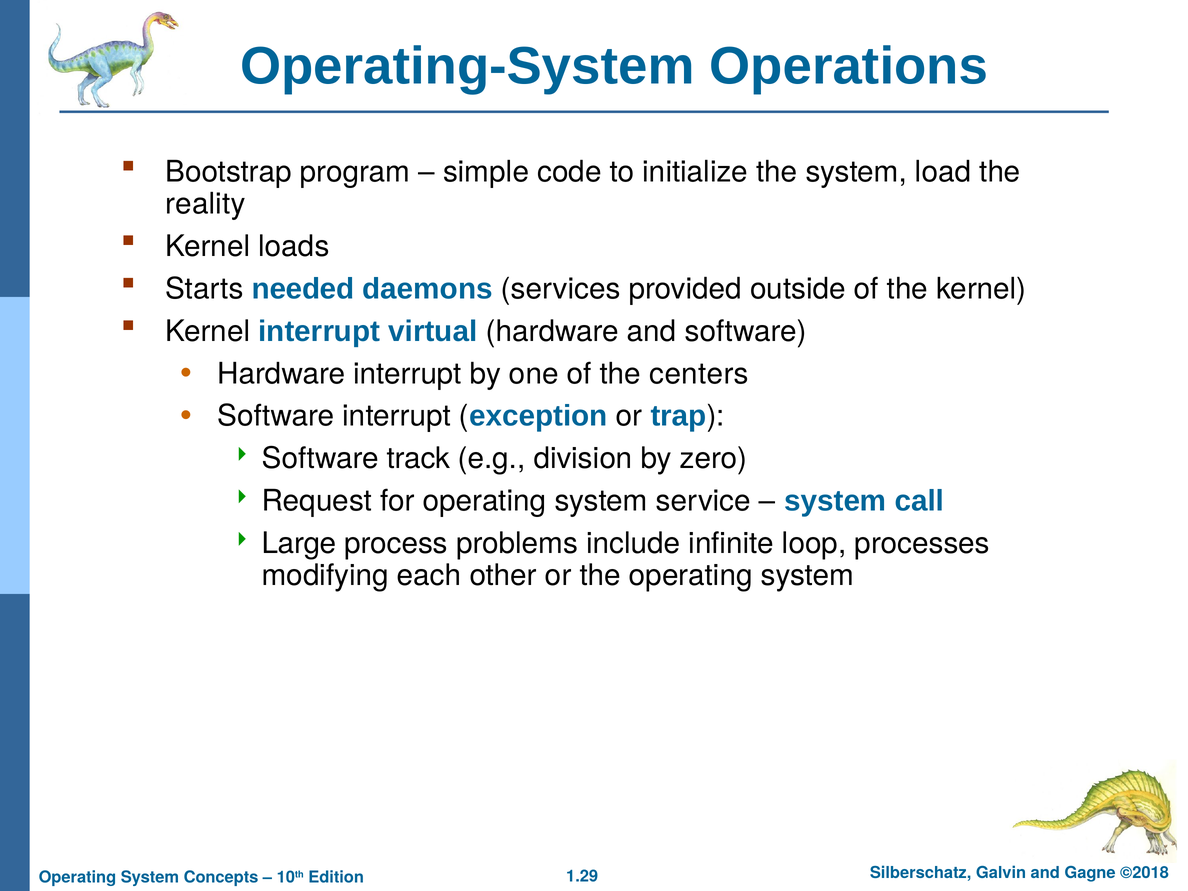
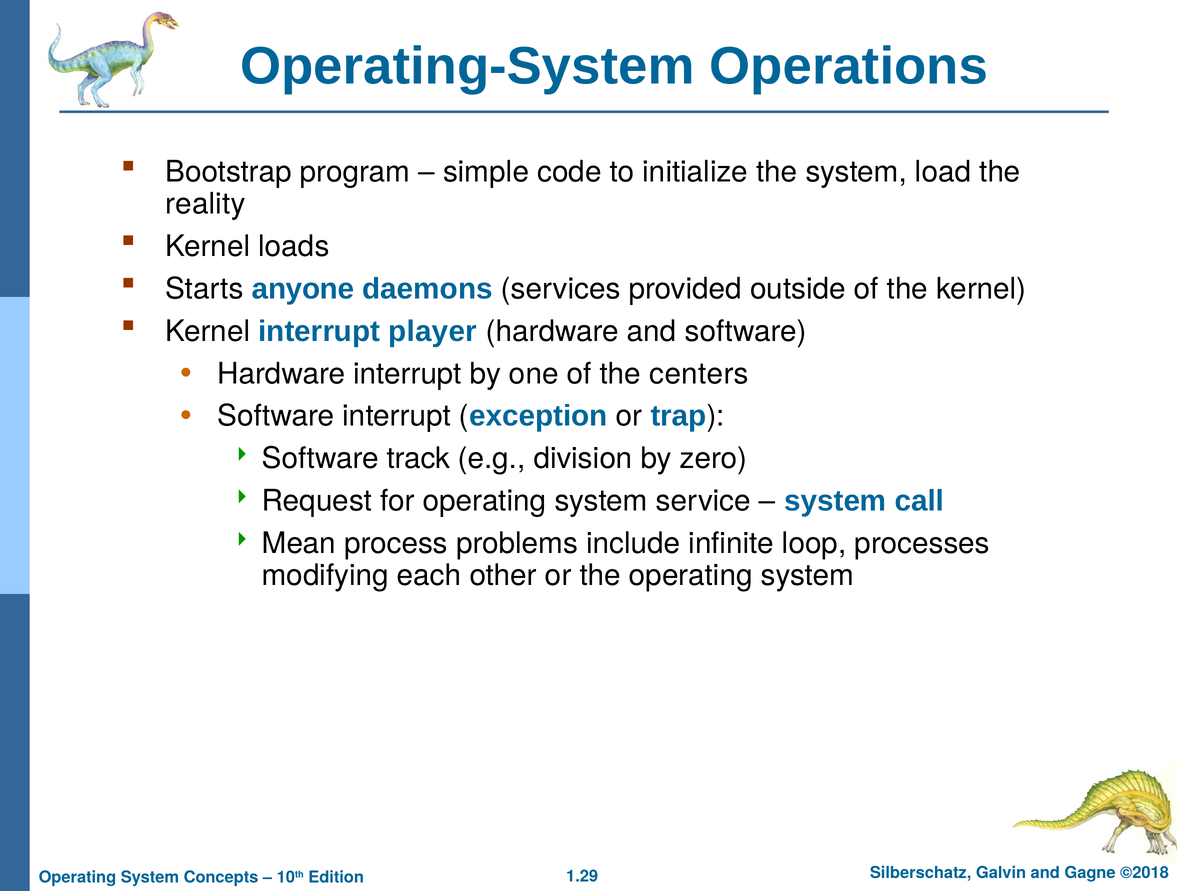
needed: needed -> anyone
virtual: virtual -> player
Large: Large -> Mean
